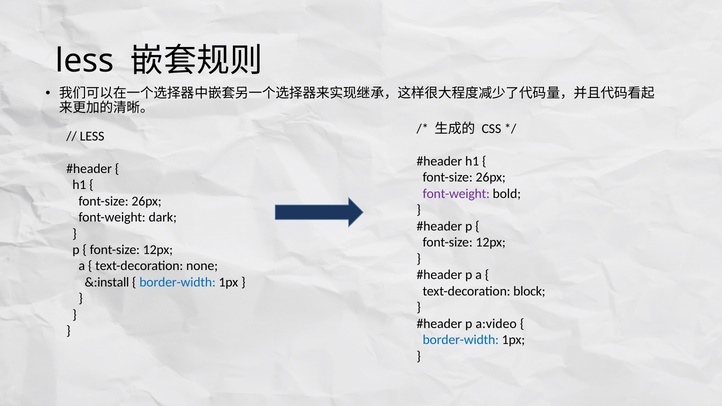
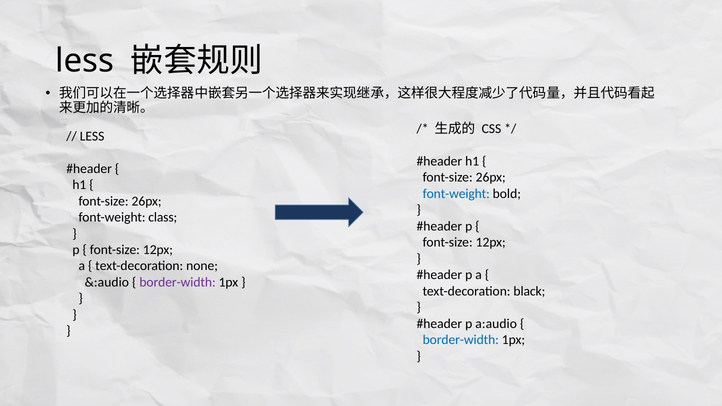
font-weight at (456, 194) colour: purple -> blue
dark: dark -> class
&:install: &:install -> &:audio
border-width at (178, 282) colour: blue -> purple
block: block -> black
a:video: a:video -> a:audio
